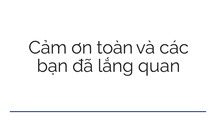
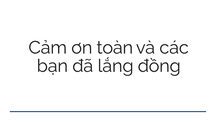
quan: quan -> đồng
